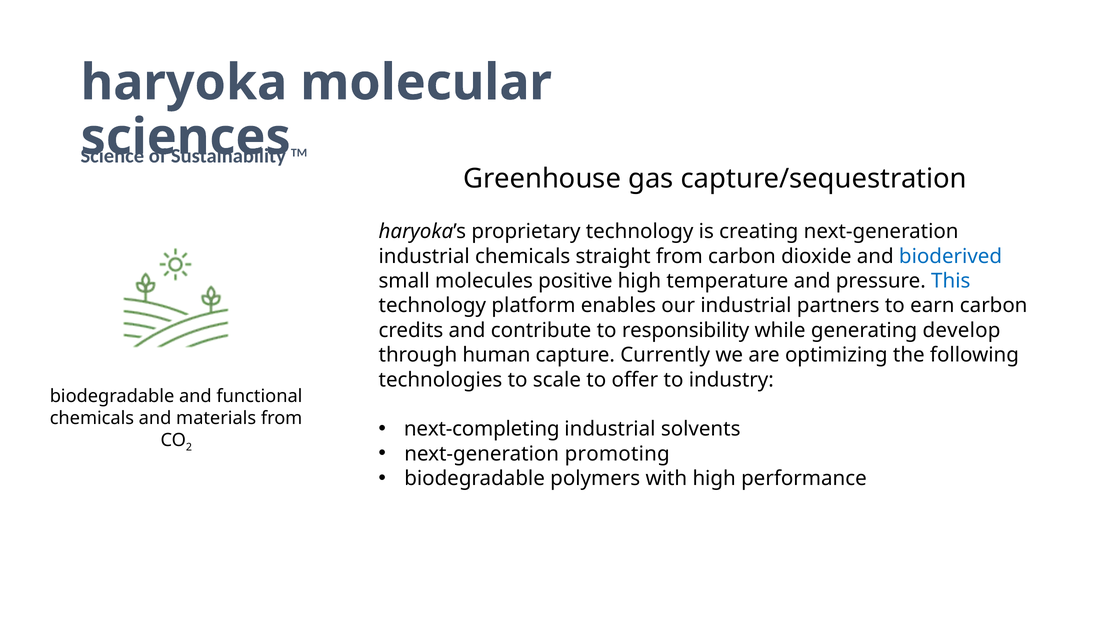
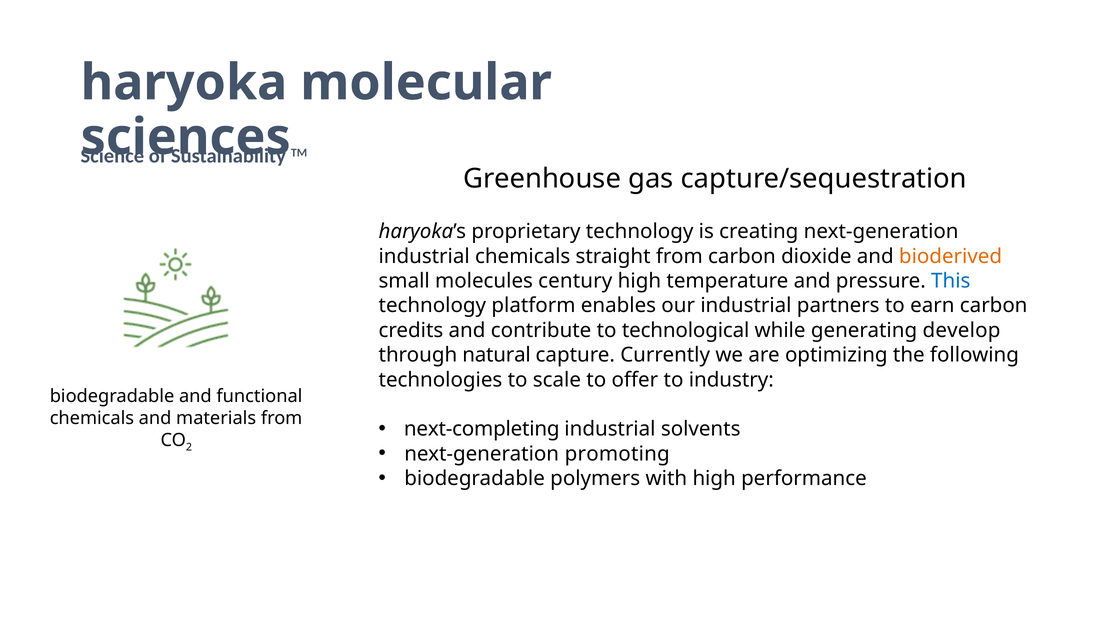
bioderived colour: blue -> orange
positive: positive -> century
responsibility: responsibility -> technological
human: human -> natural
